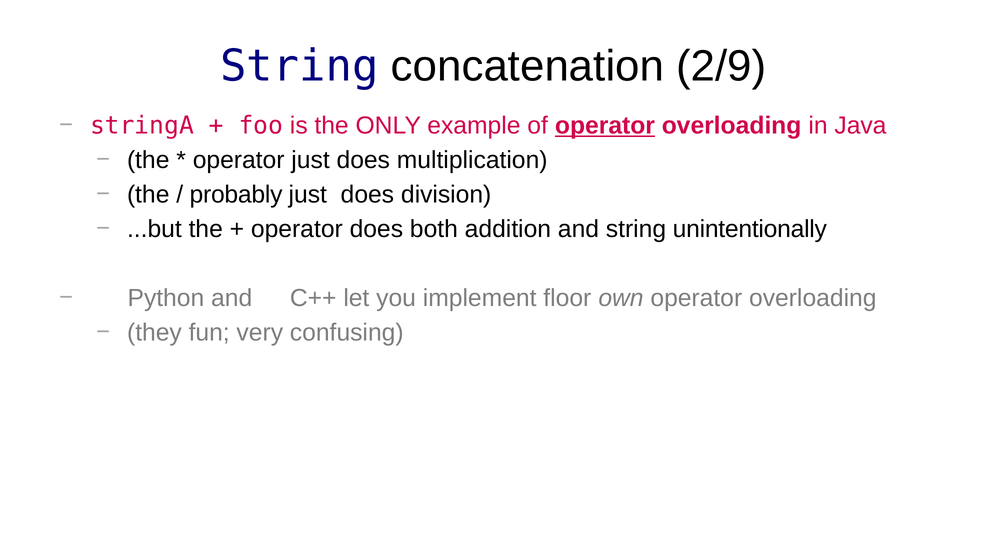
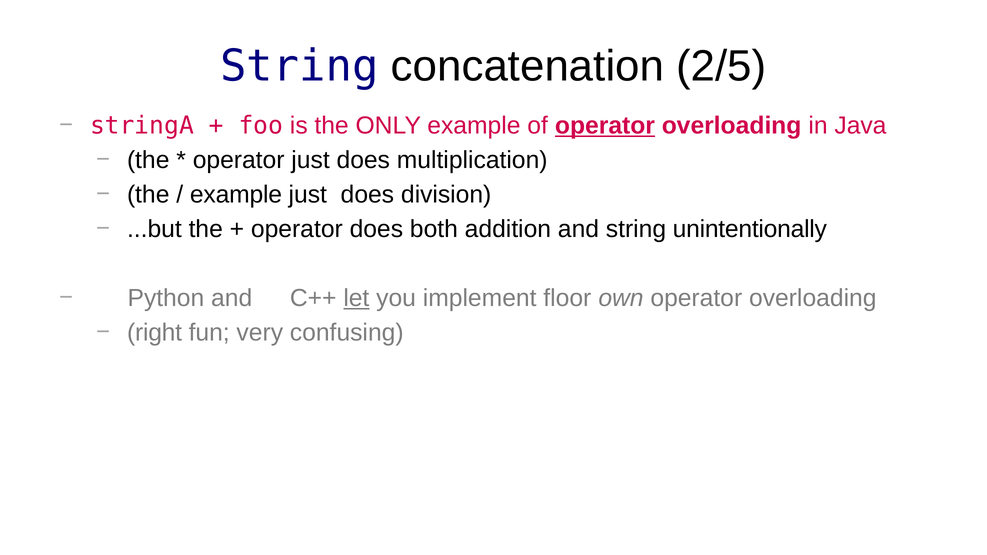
2/9: 2/9 -> 2/5
probably at (236, 195): probably -> example
let underline: none -> present
they: they -> right
